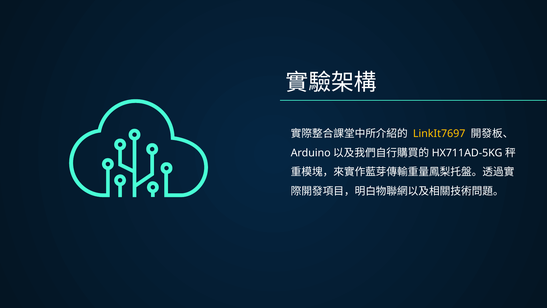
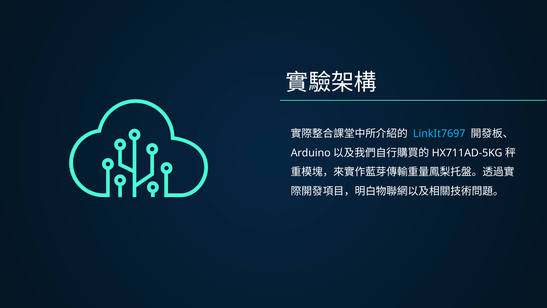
LinkIt7697 colour: yellow -> light blue
